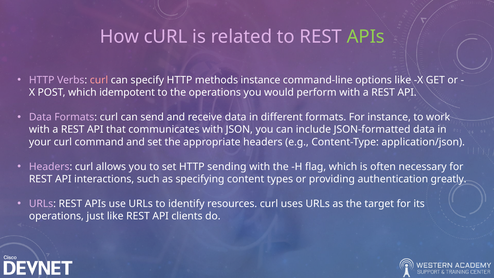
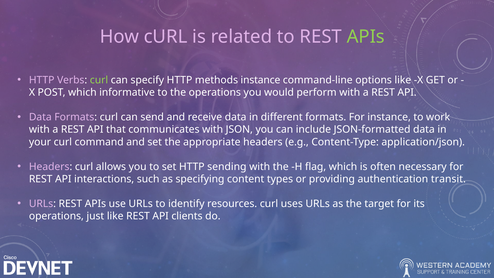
curl at (99, 80) colour: pink -> light green
idempotent: idempotent -> informative
greatly: greatly -> transit
